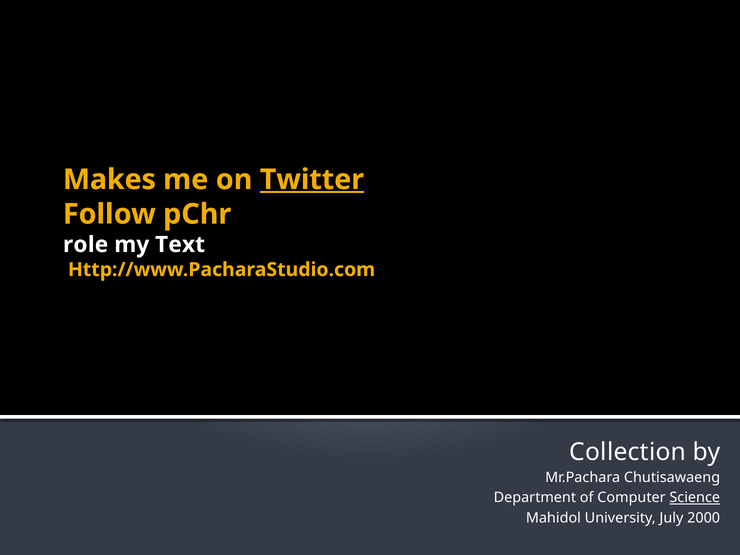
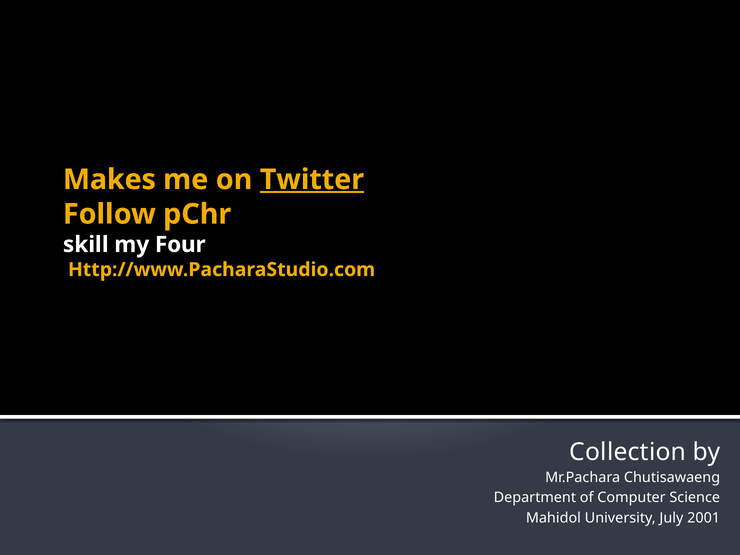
role: role -> skill
Text: Text -> Four
Science underline: present -> none
2000: 2000 -> 2001
